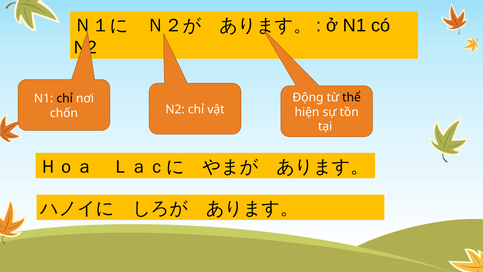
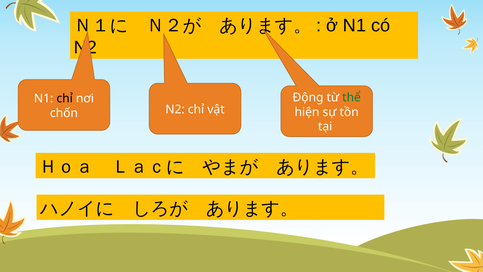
thể colour: black -> green
